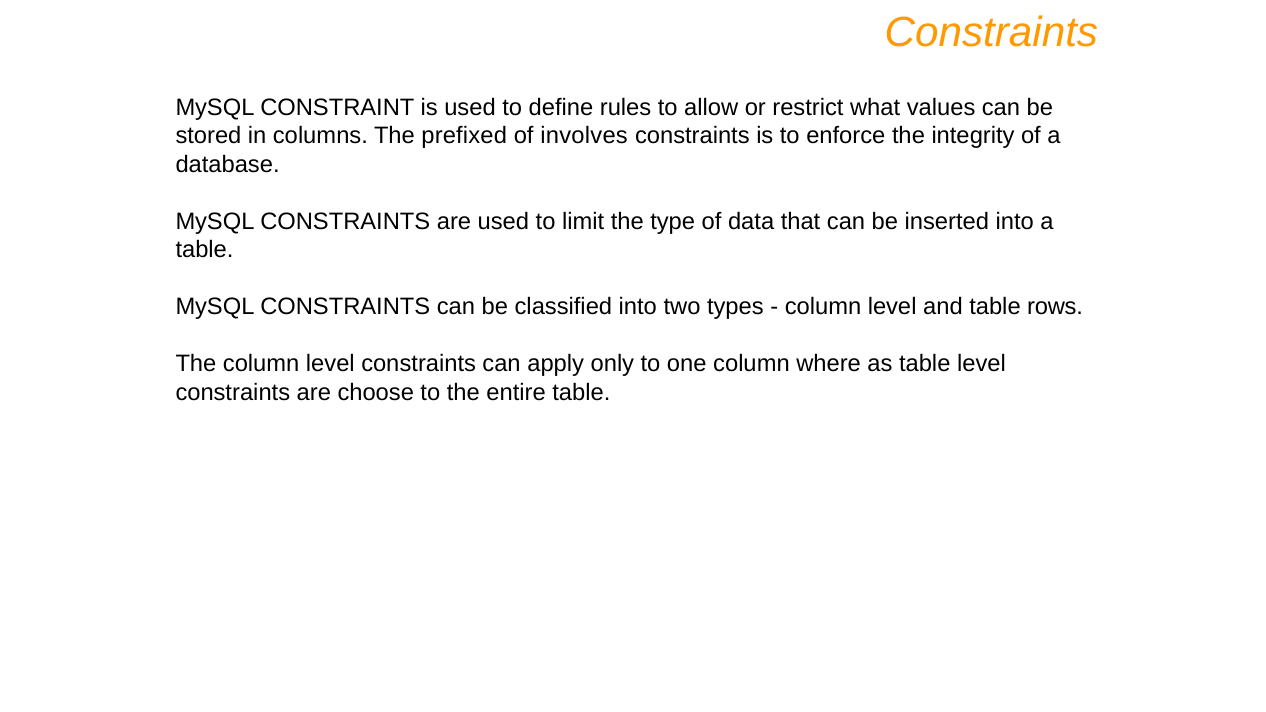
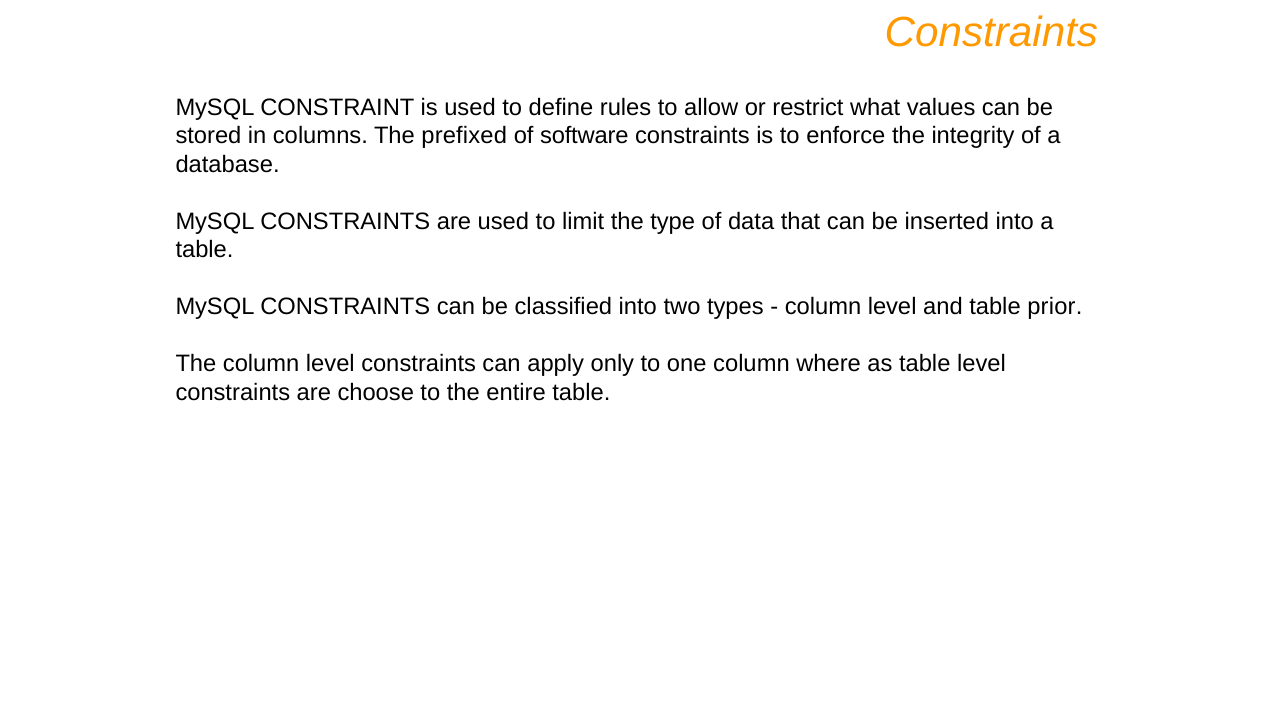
involves: involves -> software
rows: rows -> prior
